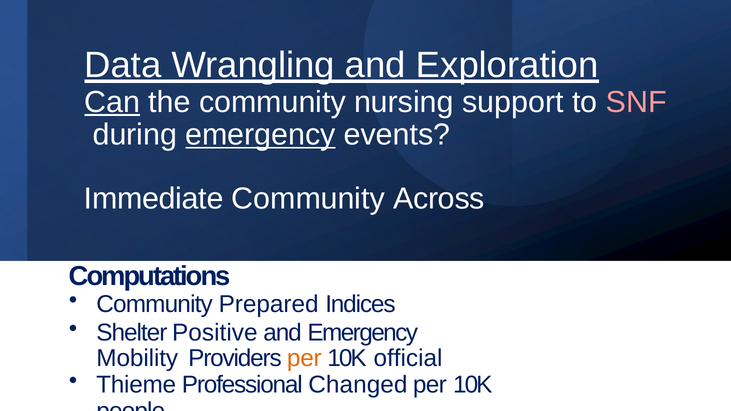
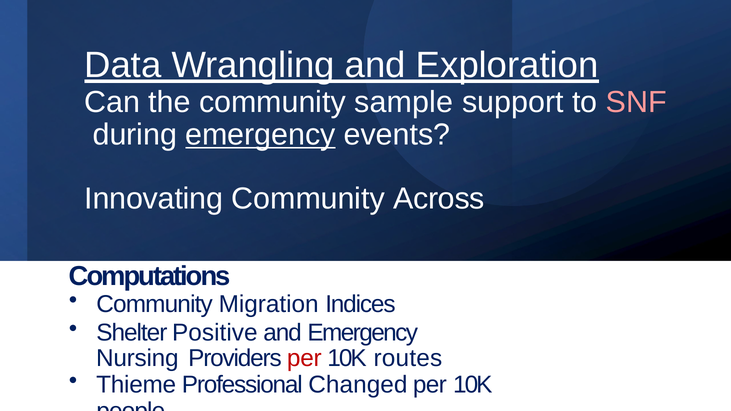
Can underline: present -> none
nursing: nursing -> sample
Immediate: Immediate -> Innovating
Prepared: Prepared -> Migration
Mobility: Mobility -> Nursing
per at (304, 358) colour: orange -> red
official: official -> routes
